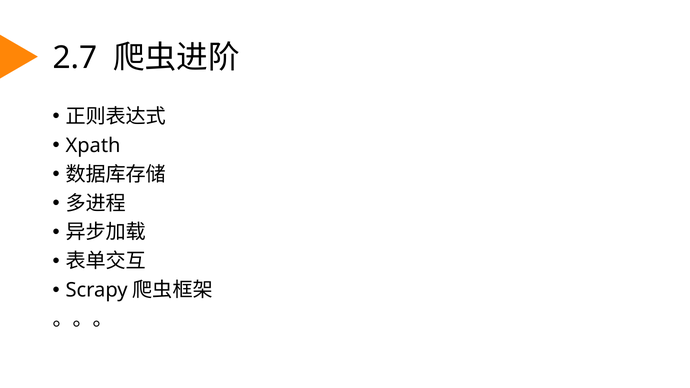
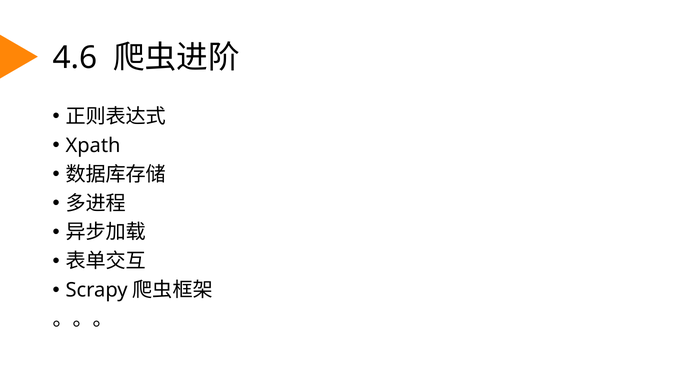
2.7: 2.7 -> 4.6
